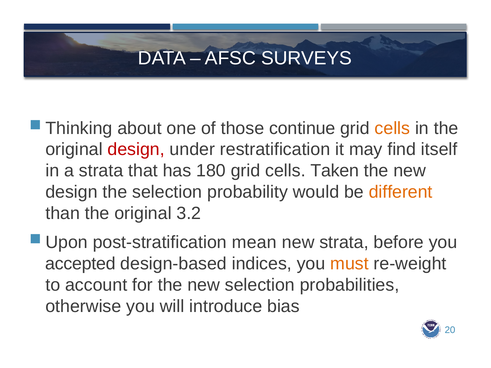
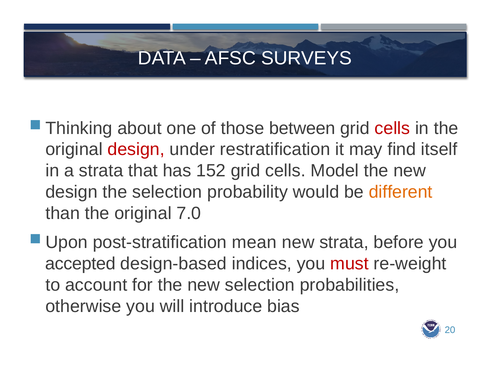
continue: continue -> between
cells at (392, 128) colour: orange -> red
180: 180 -> 152
Taken: Taken -> Model
3.2: 3.2 -> 7.0
must colour: orange -> red
